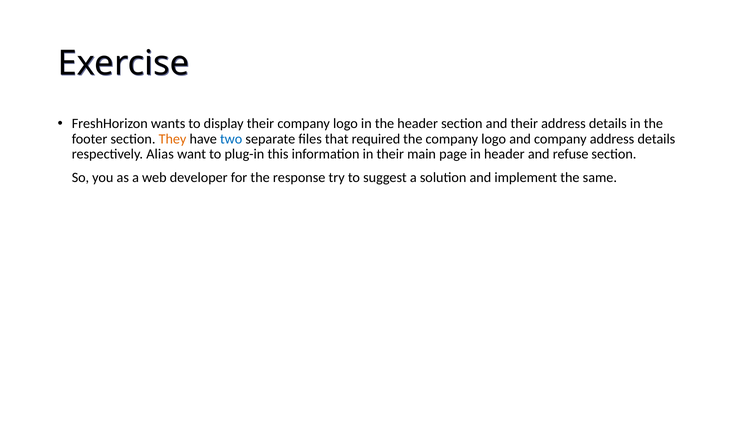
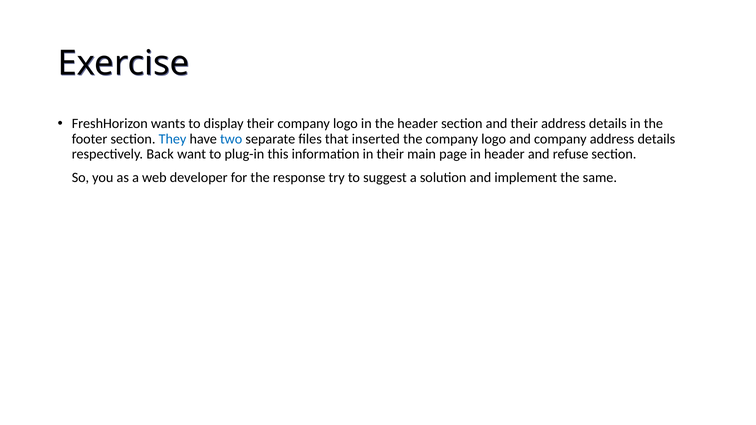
They colour: orange -> blue
required: required -> inserted
Alias: Alias -> Back
